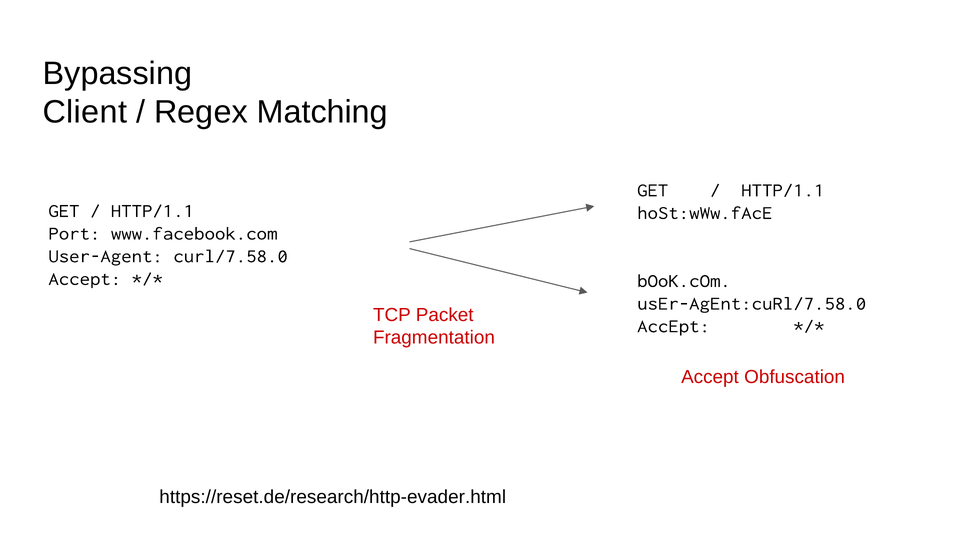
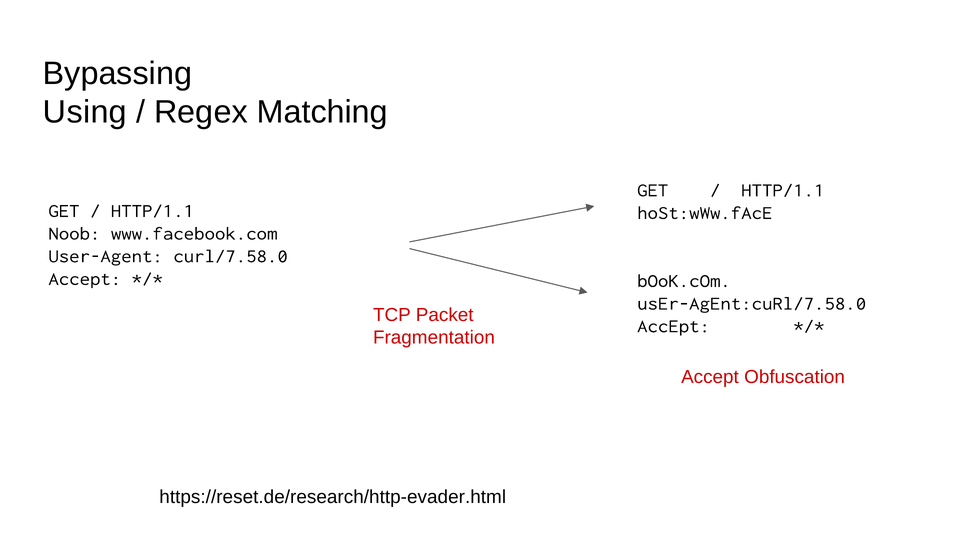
Client: Client -> Using
Port: Port -> Noob
